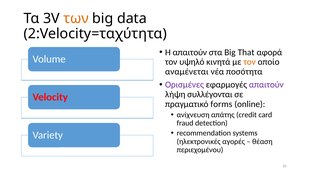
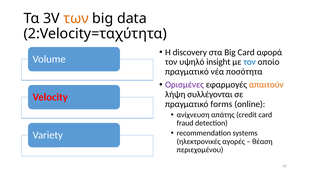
Η απαιτούν: απαιτούν -> discovery
Big That: That -> Card
κινητά: κινητά -> insight
τον at (250, 62) colour: orange -> blue
αναμένεται at (187, 72): αναμένεται -> πραγματικό
απαιτούν at (266, 85) colour: purple -> orange
